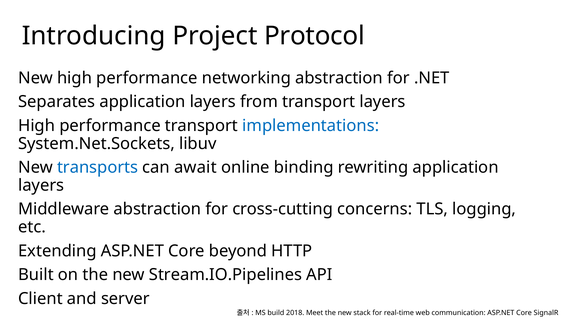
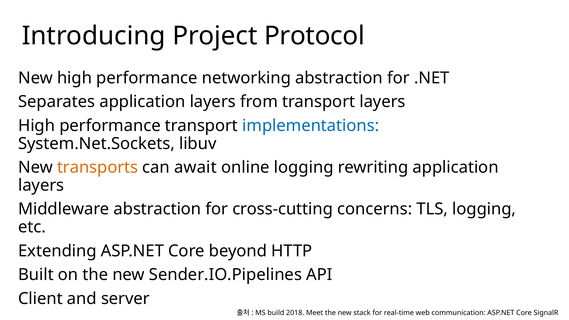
transports colour: blue -> orange
online binding: binding -> logging
Stream.IO.Pipelines: Stream.IO.Pipelines -> Sender.IO.Pipelines
